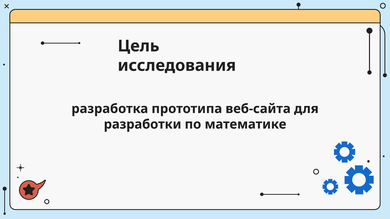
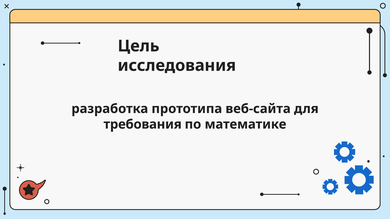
разработки: разработки -> требования
